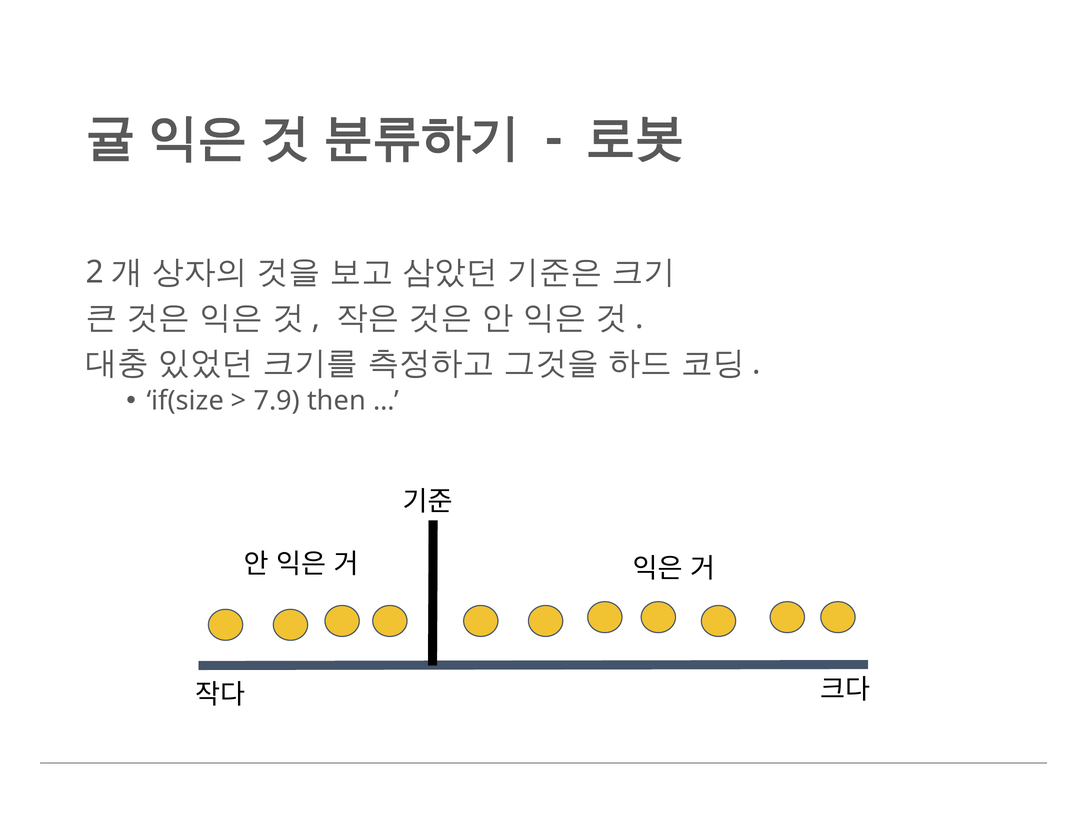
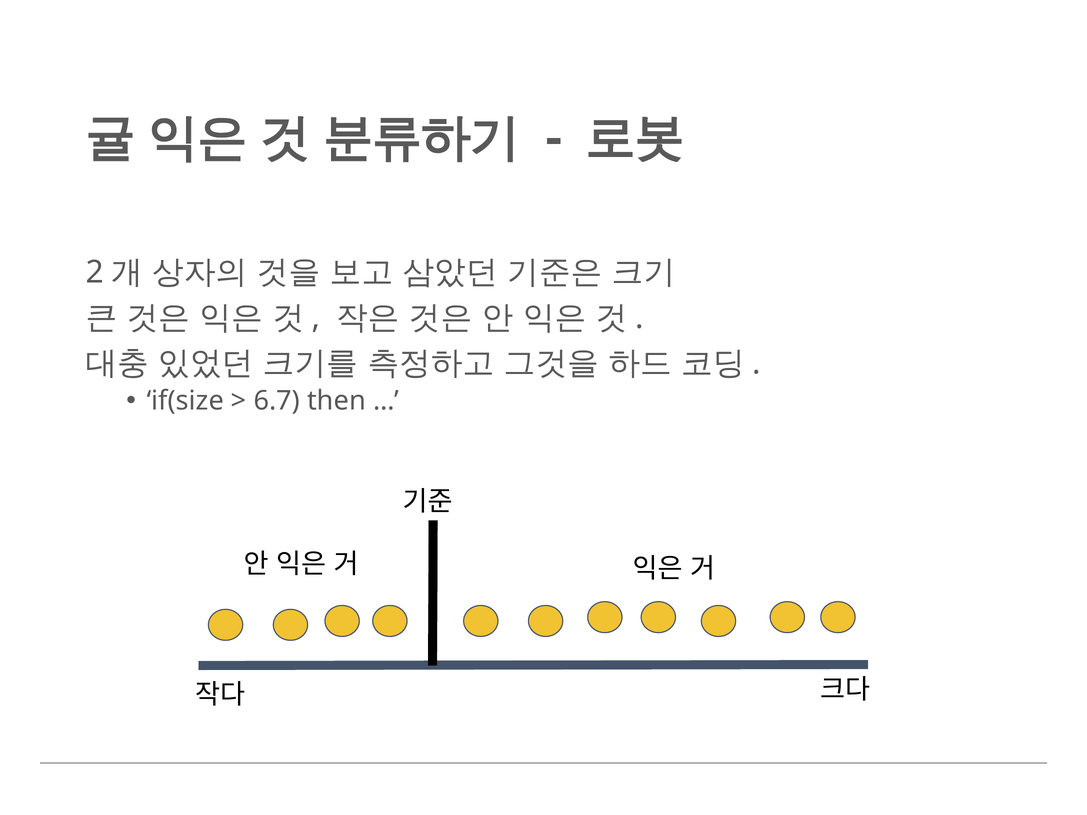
7.9: 7.9 -> 6.7
